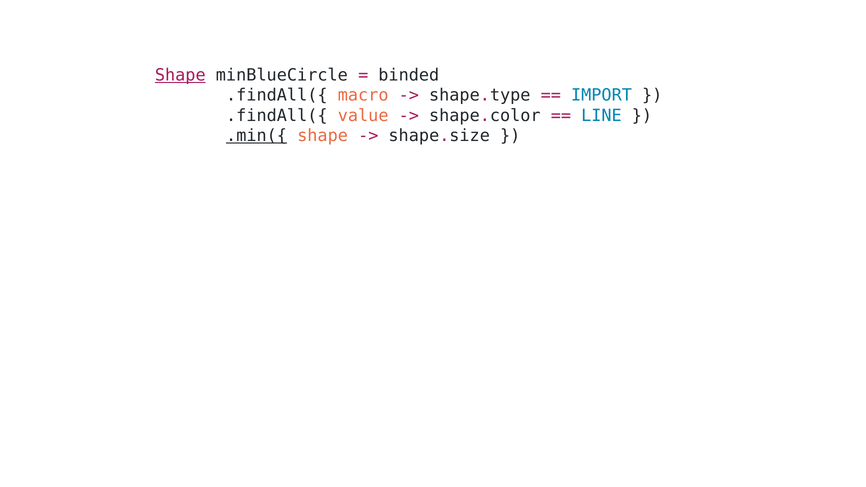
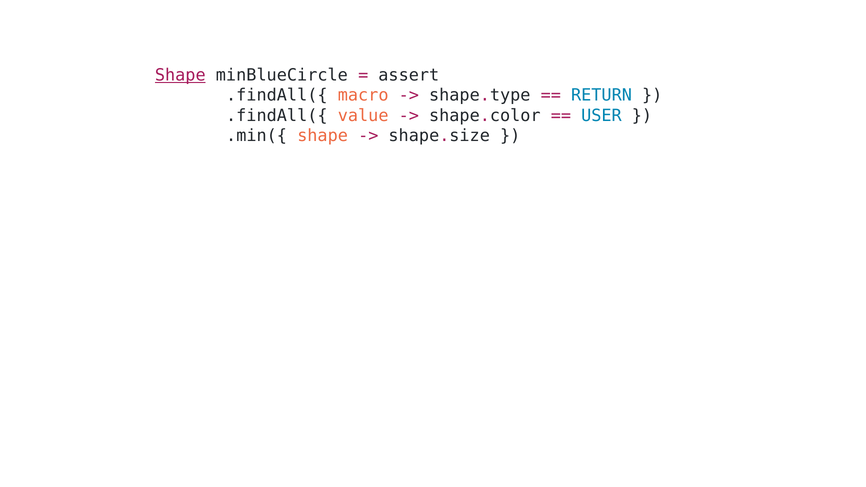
binded: binded -> assert
IMPORT: IMPORT -> RETURN
LINE: LINE -> USER
.min({ underline: present -> none
